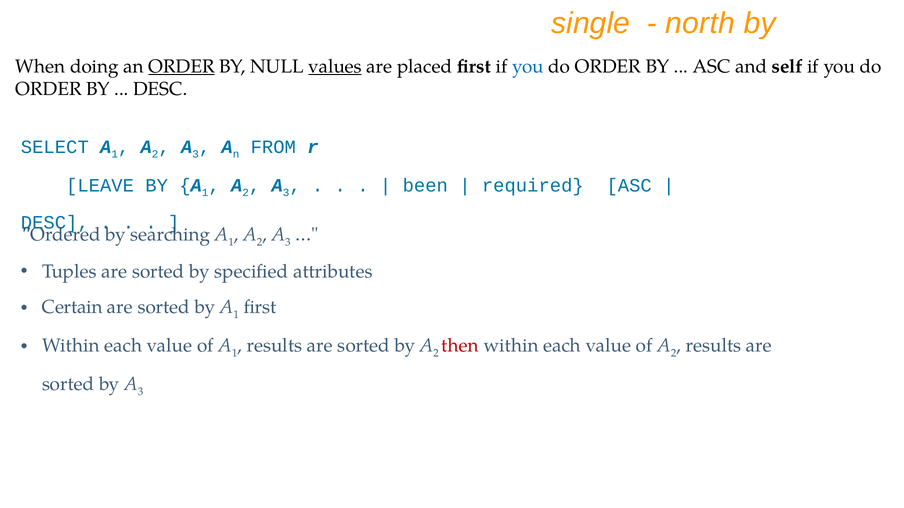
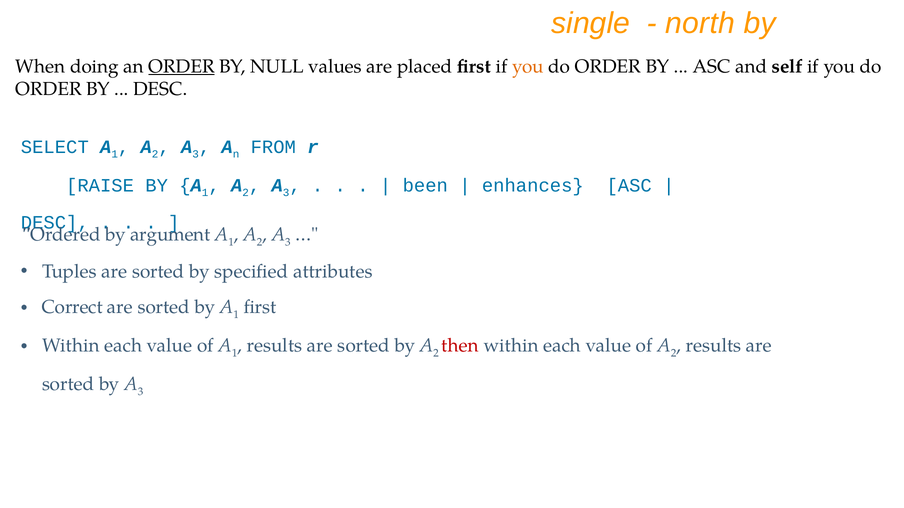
values underline: present -> none
you at (528, 66) colour: blue -> orange
LEAVE: LEAVE -> RAISE
required: required -> enhances
searching: searching -> argument
Certain: Certain -> Correct
